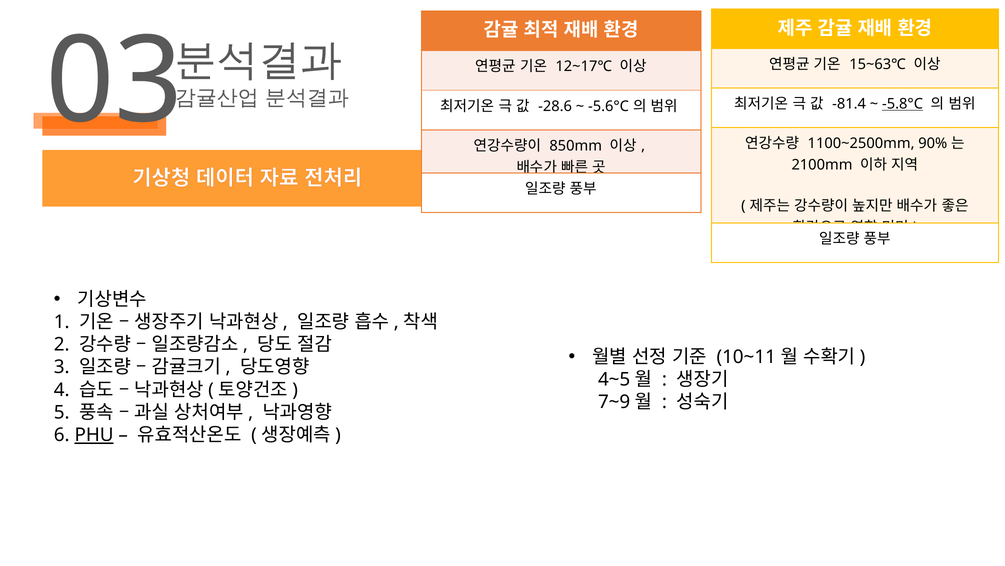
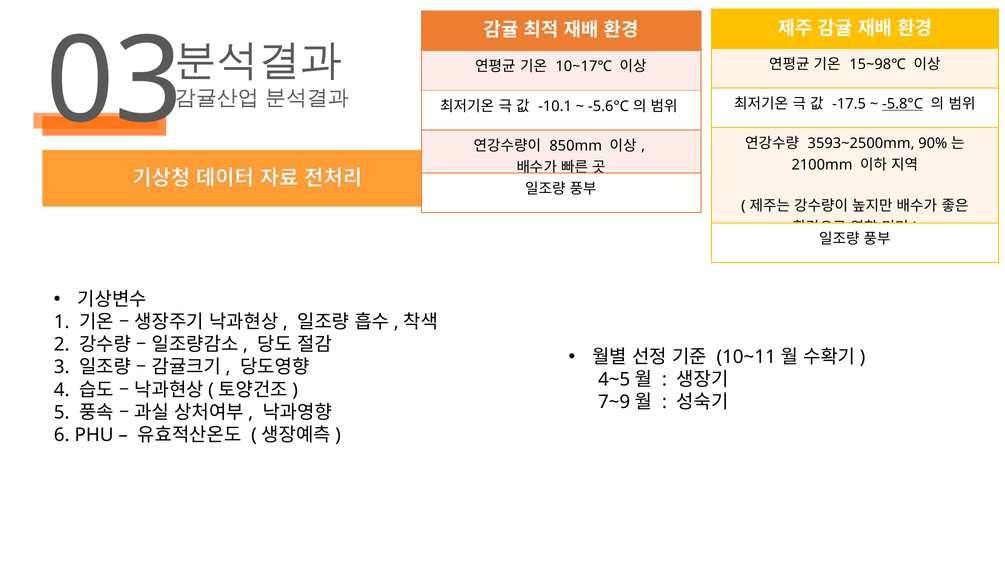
15~63℃: 15~63℃ -> 15~98℃
12~17℃: 12~17℃ -> 10~17℃
-81.4: -81.4 -> -17.5
-28.6: -28.6 -> -10.1
1100~2500mm: 1100~2500mm -> 3593~2500mm
PHU underline: present -> none
